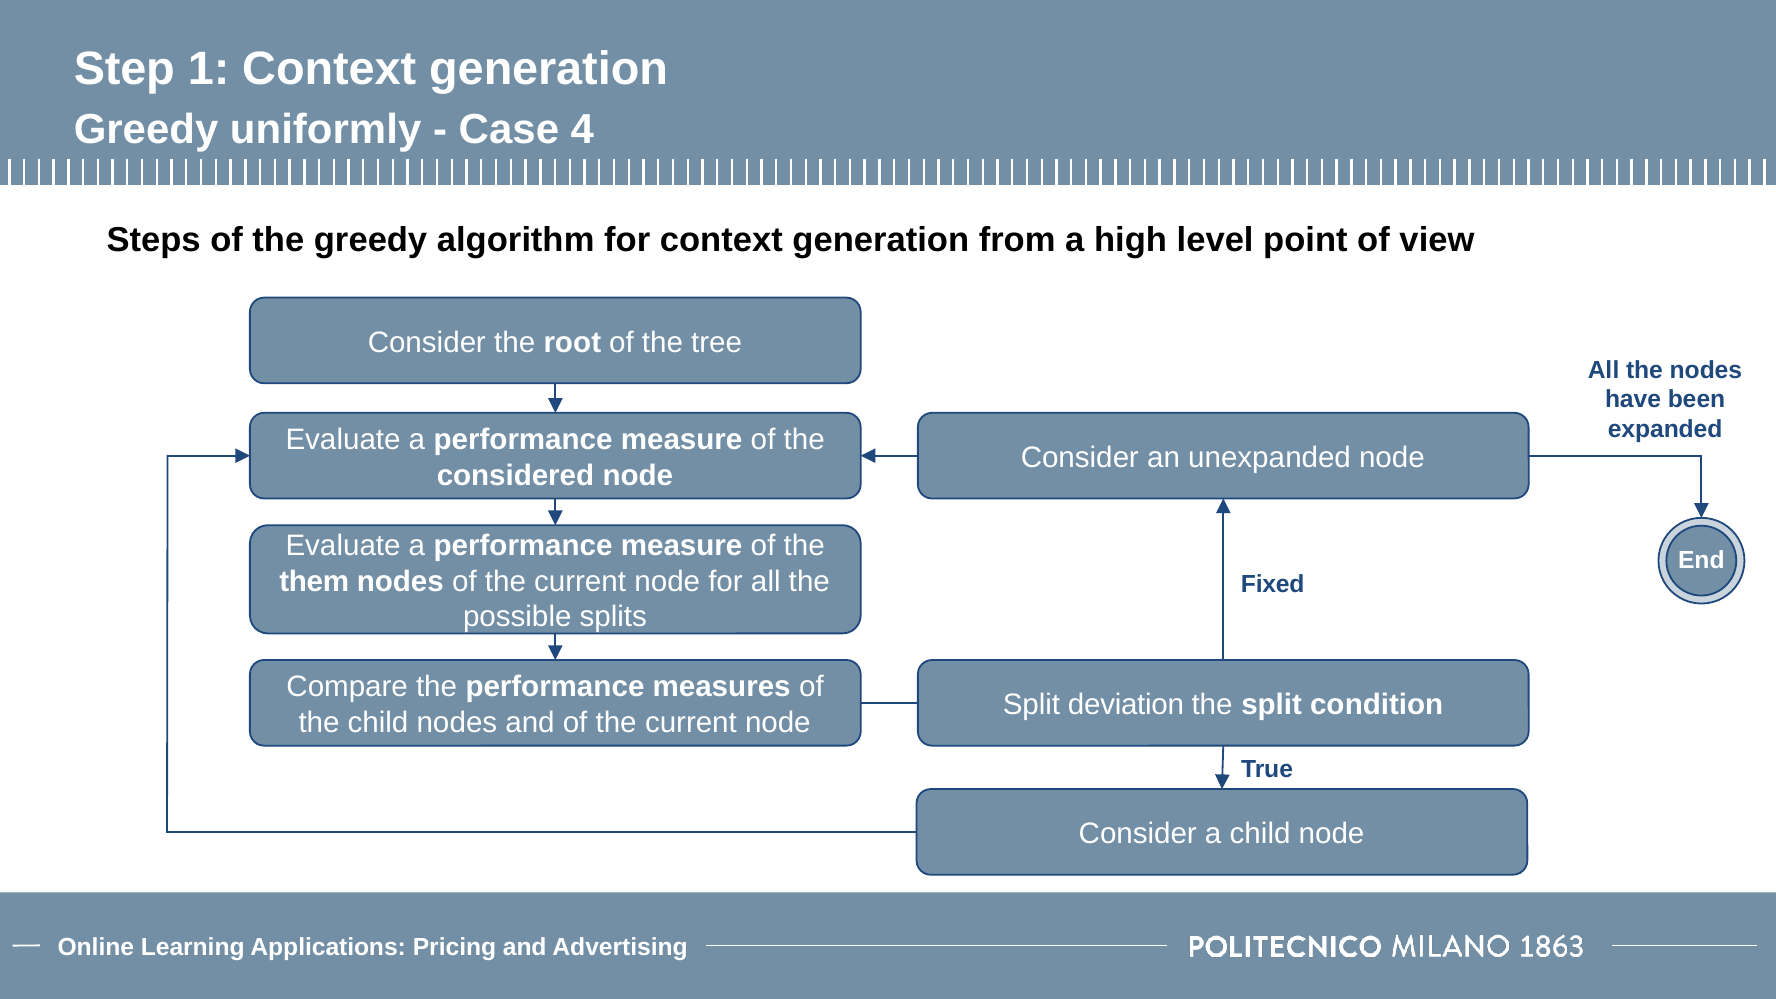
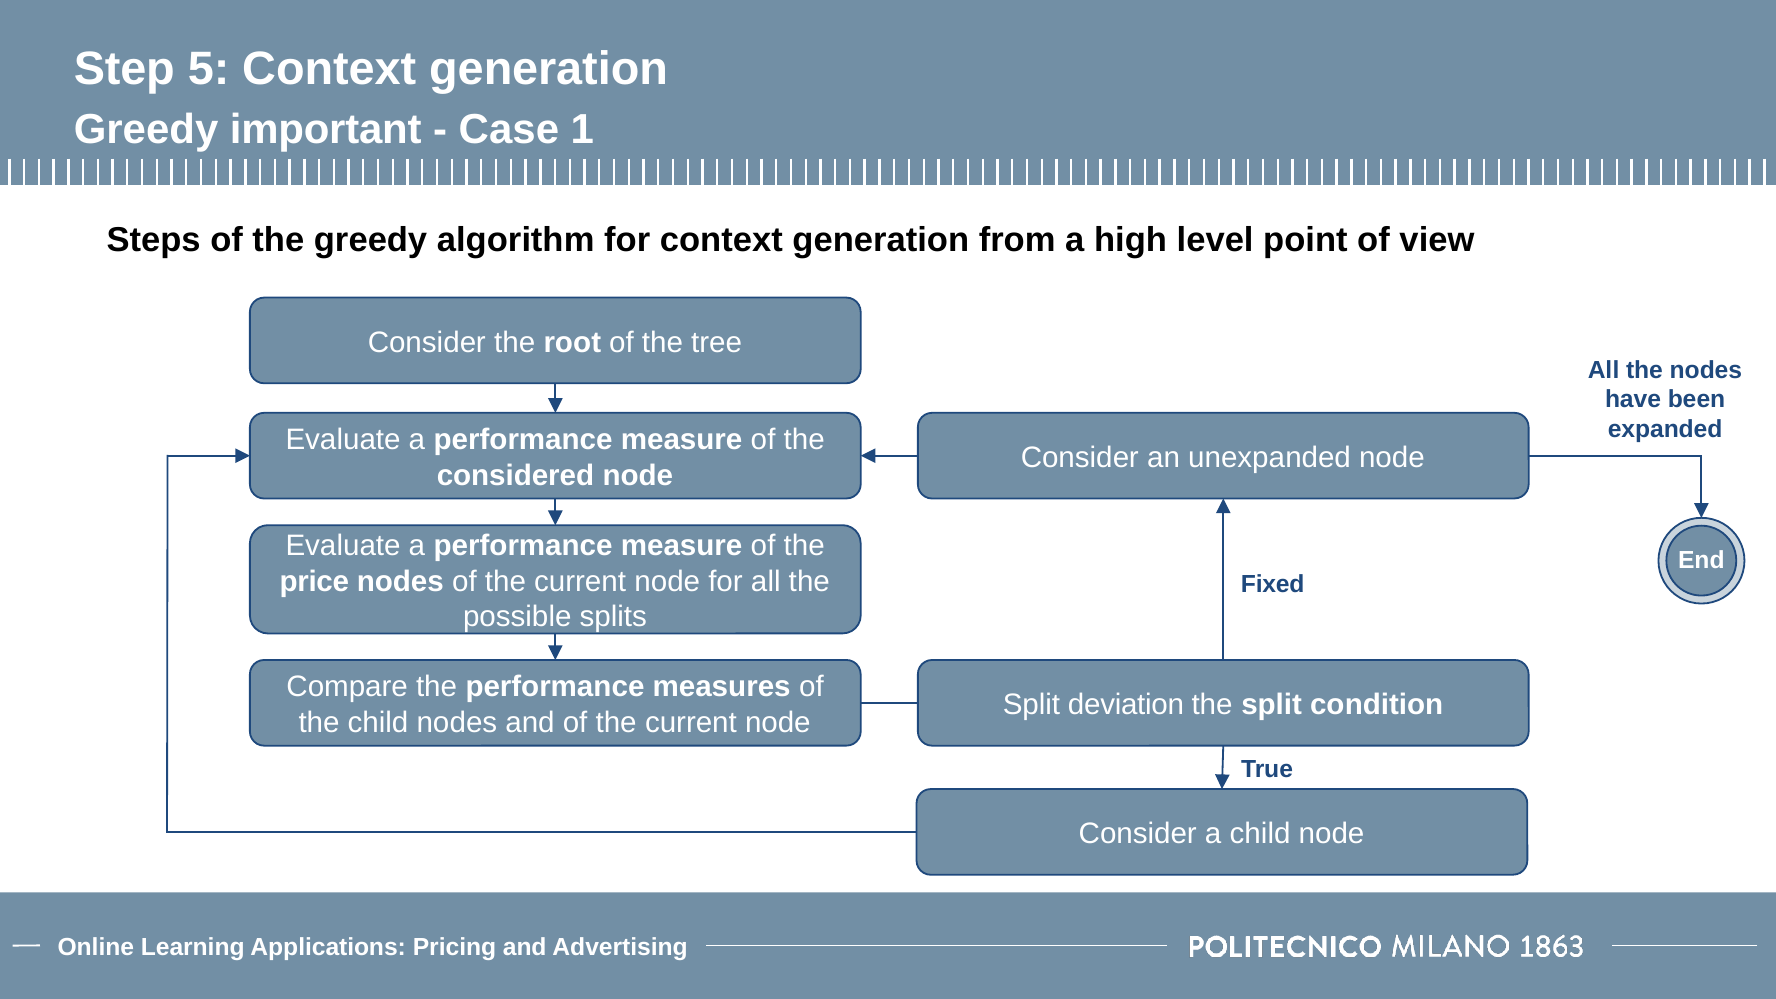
1: 1 -> 5
uniformly: uniformly -> important
4: 4 -> 1
them: them -> price
